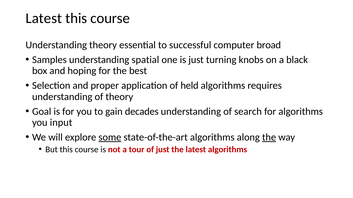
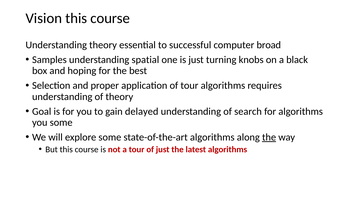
Latest at (44, 18): Latest -> Vision
of held: held -> tour
decades: decades -> delayed
you input: input -> some
some at (110, 138) underline: present -> none
